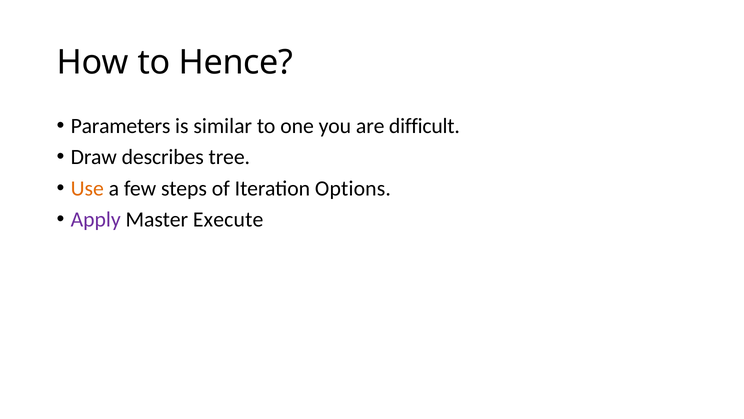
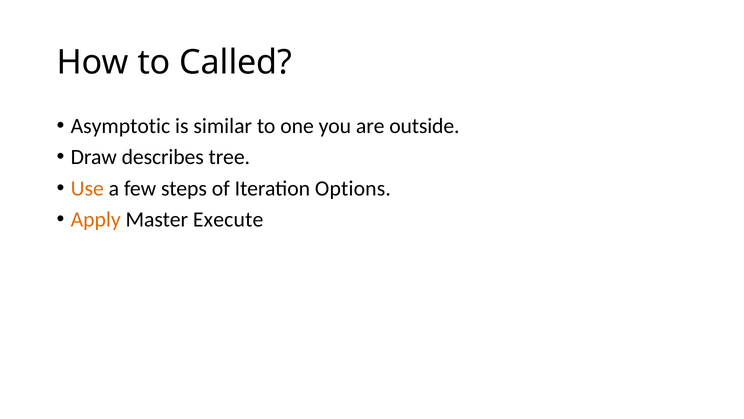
Hence: Hence -> Called
Parameters: Parameters -> Asymptotic
difficult: difficult -> outside
Apply colour: purple -> orange
